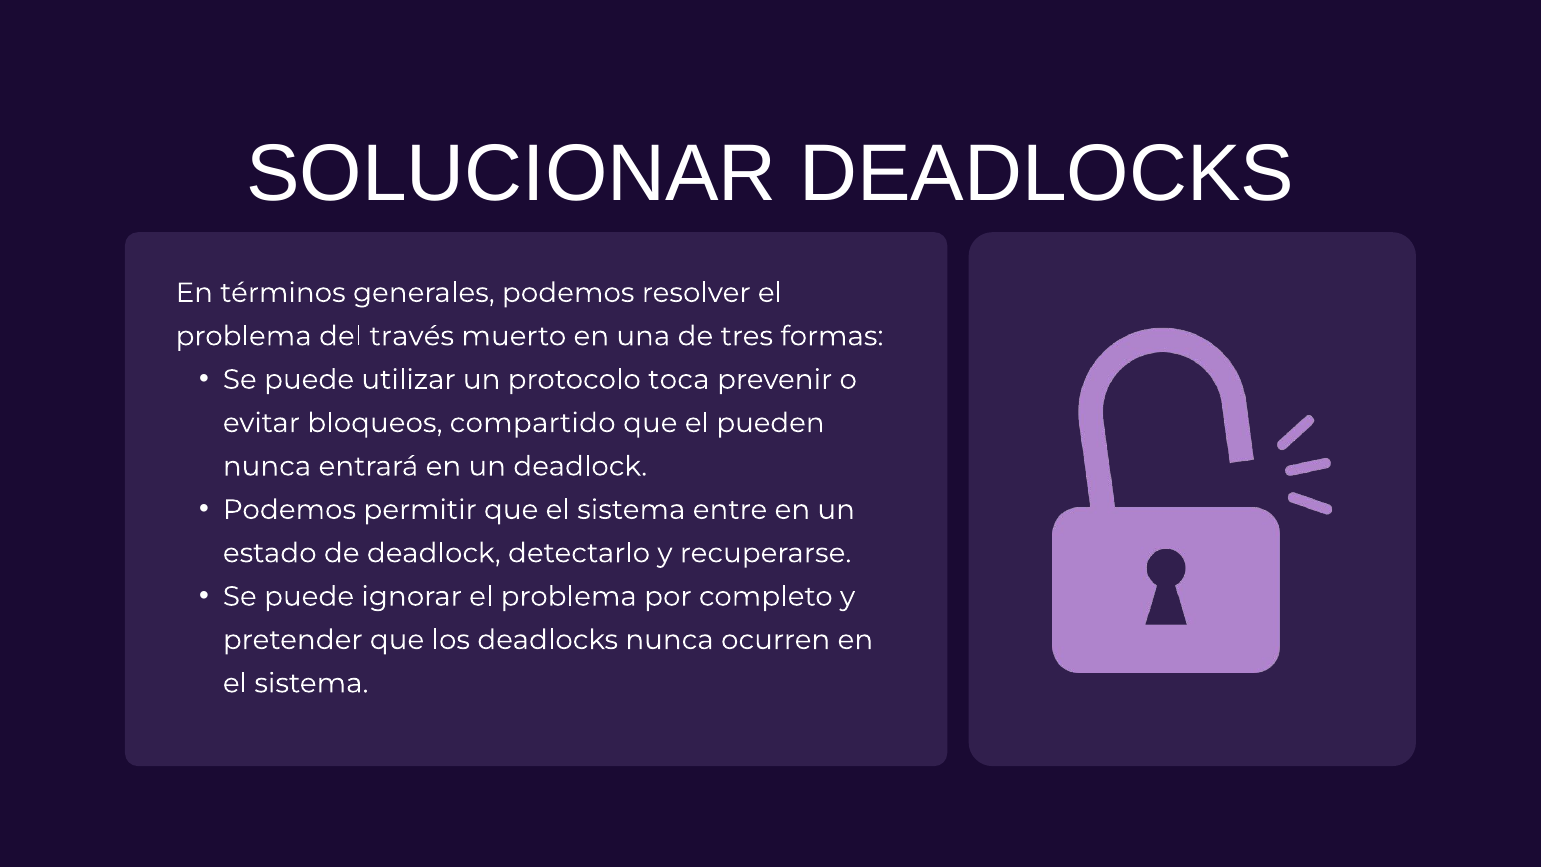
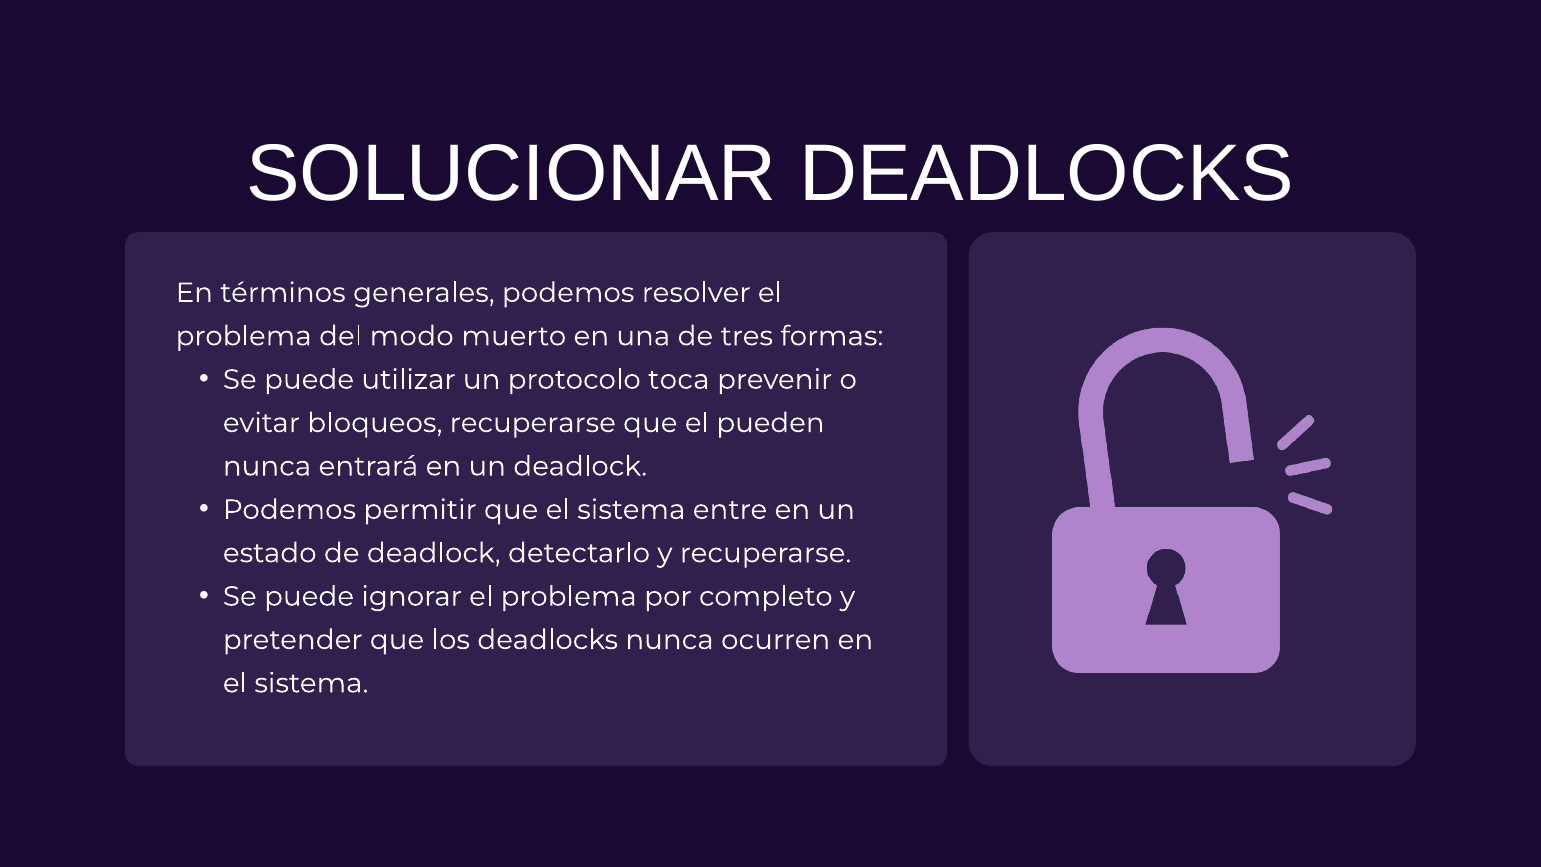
través: través -> modo
bloqueos compartido: compartido -> recuperarse
